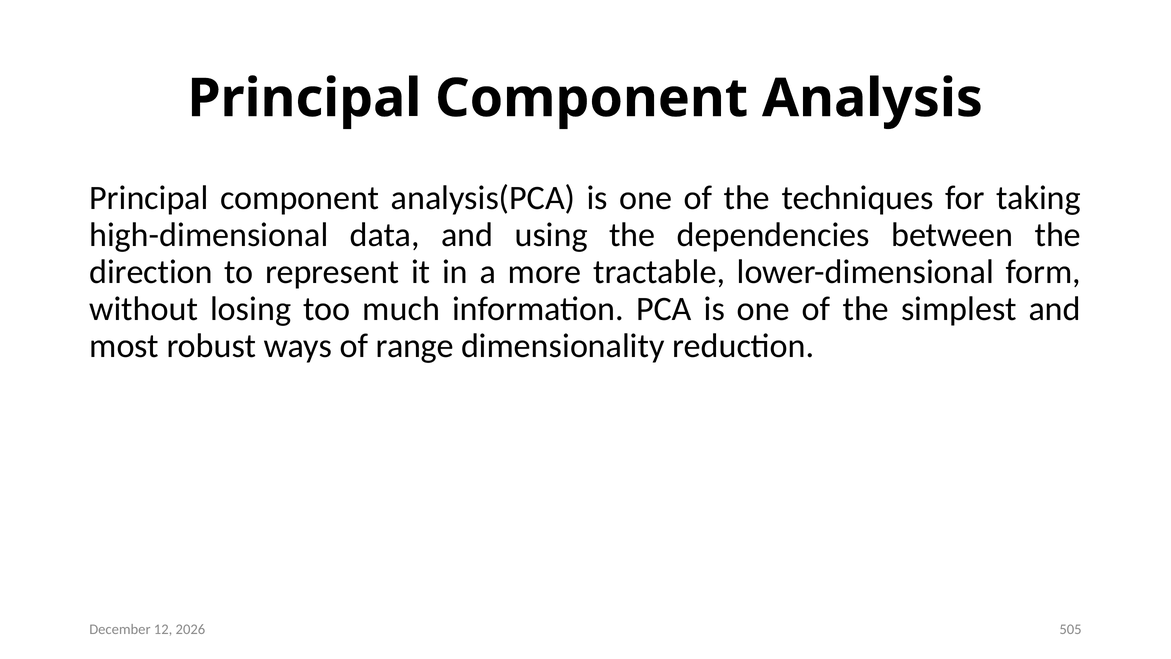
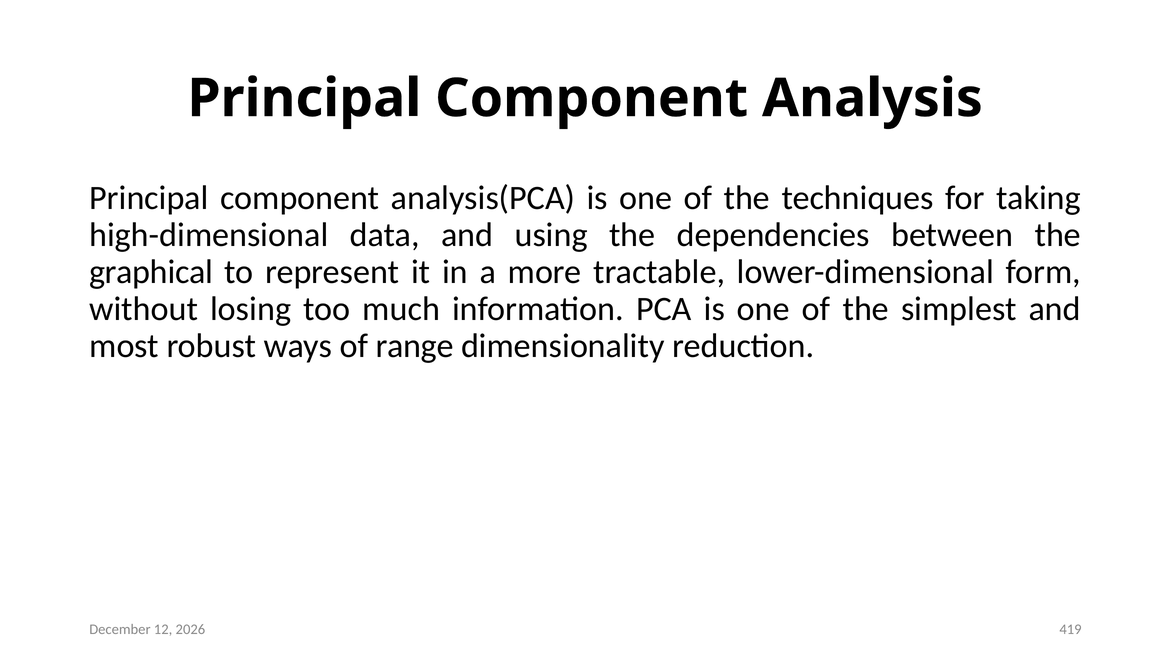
direction: direction -> graphical
505: 505 -> 419
